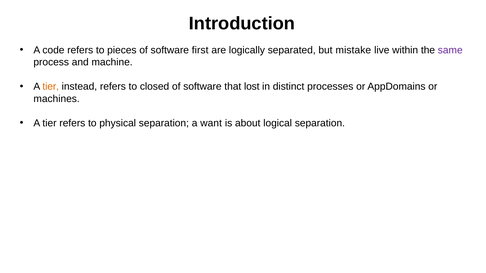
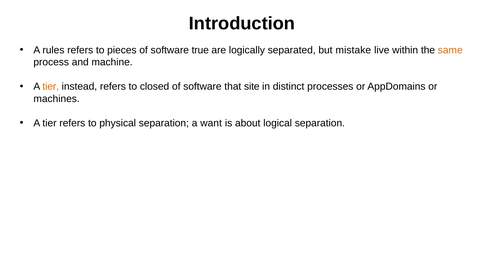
code: code -> rules
first: first -> true
same colour: purple -> orange
lost: lost -> site
